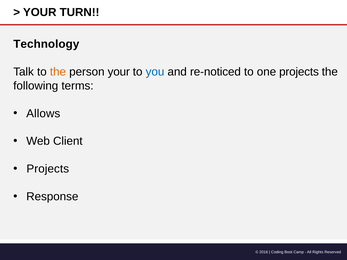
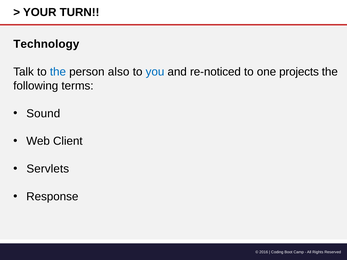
the at (58, 72) colour: orange -> blue
person your: your -> also
Allows: Allows -> Sound
Projects at (48, 169): Projects -> Servlets
